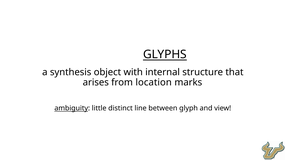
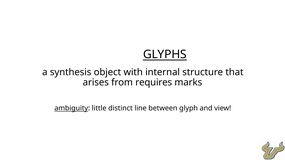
location: location -> requires
